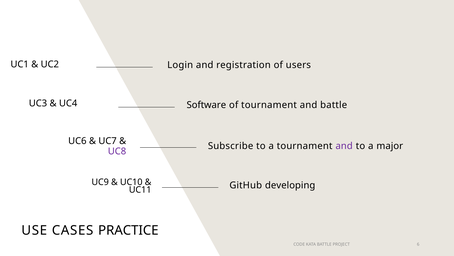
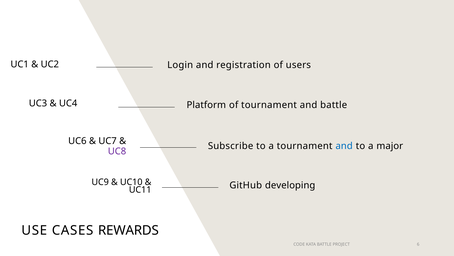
Software: Software -> Platform
and at (344, 146) colour: purple -> blue
PRACTICE: PRACTICE -> REWARDS
